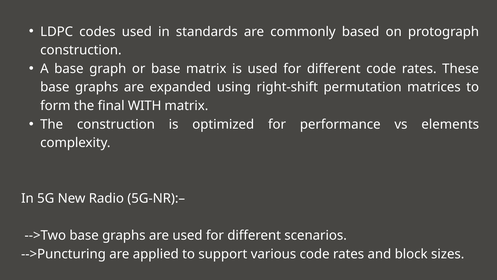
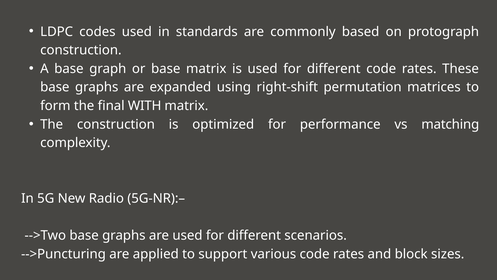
elements: elements -> matching
